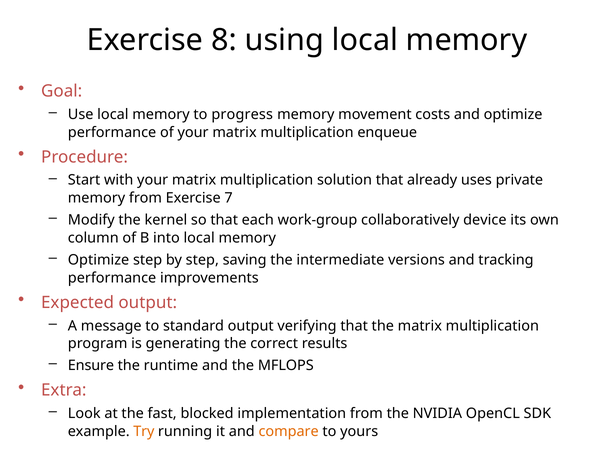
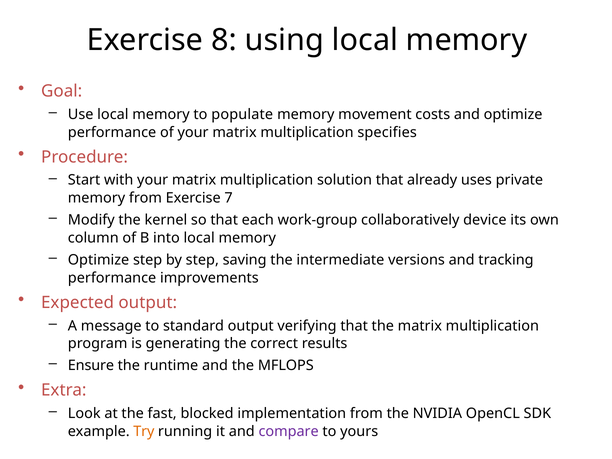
progress: progress -> populate
enqueue: enqueue -> specifies
compare colour: orange -> purple
